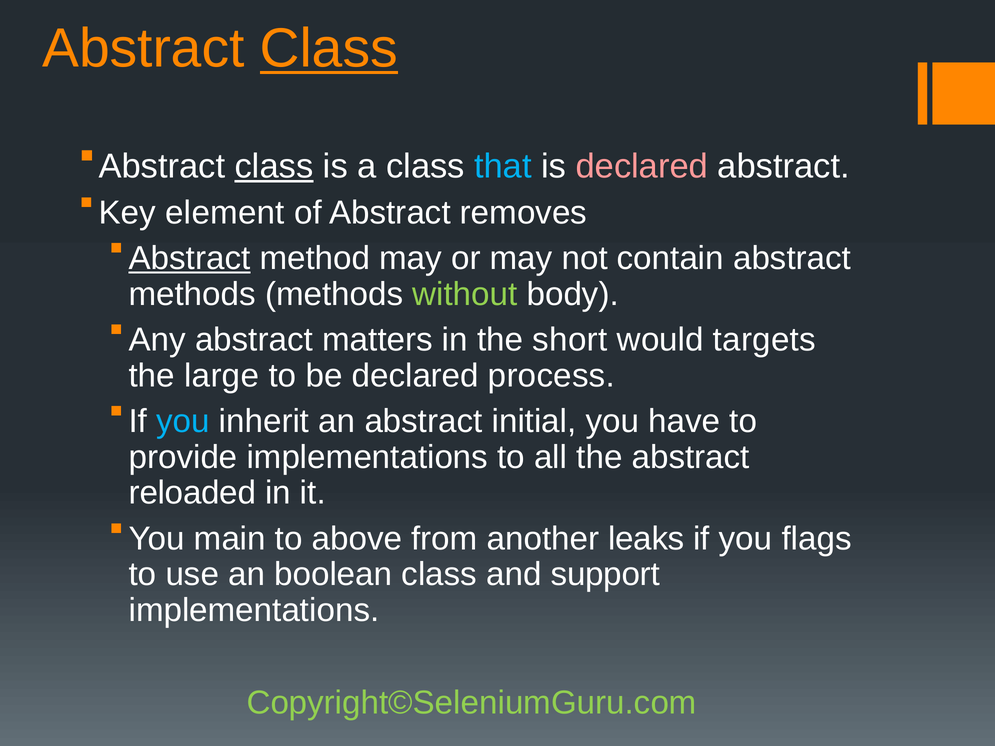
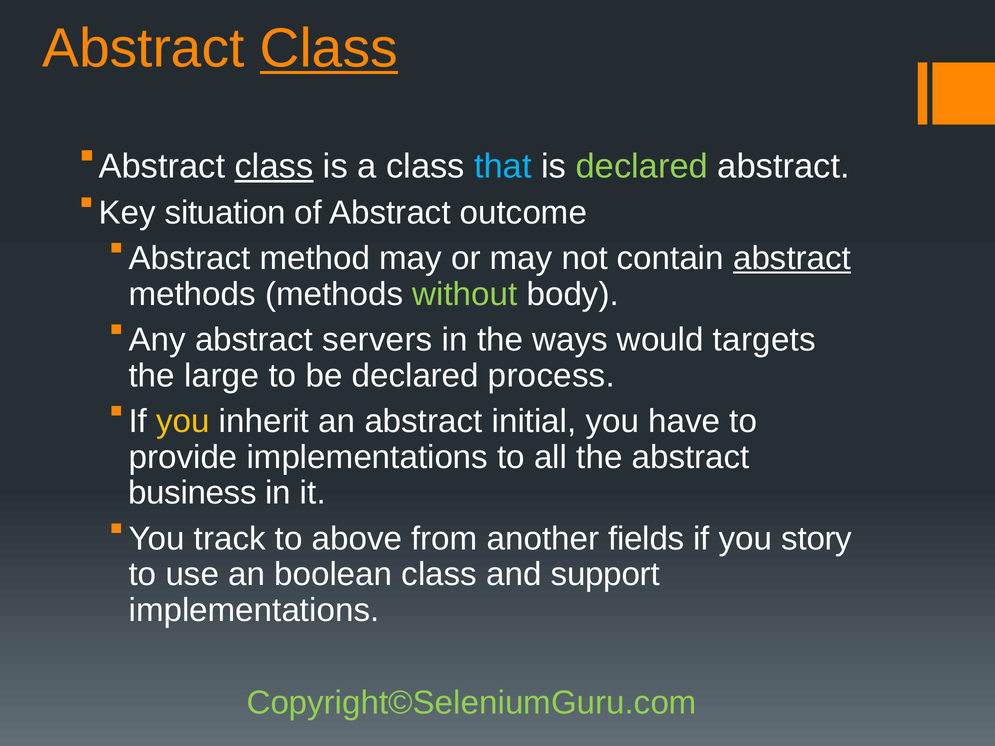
declared at (642, 166) colour: pink -> light green
element: element -> situation
removes: removes -> outcome
Abstract at (190, 258) underline: present -> none
abstract at (792, 258) underline: none -> present
matters: matters -> servers
short: short -> ways
you at (183, 422) colour: light blue -> yellow
reloaded: reloaded -> business
main: main -> track
leaks: leaks -> fields
flags: flags -> story
